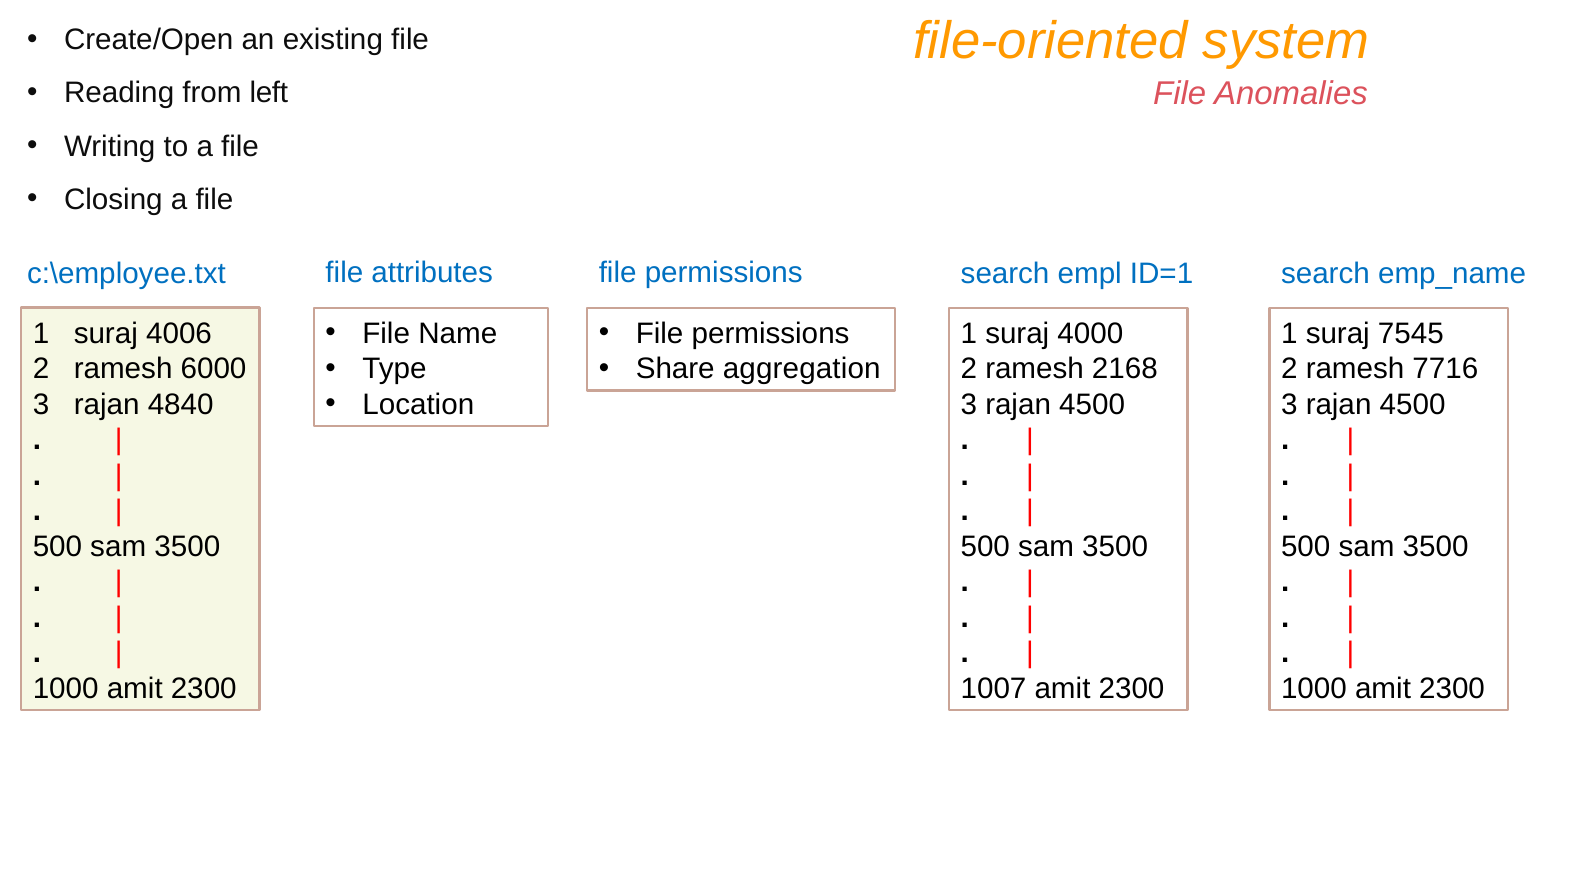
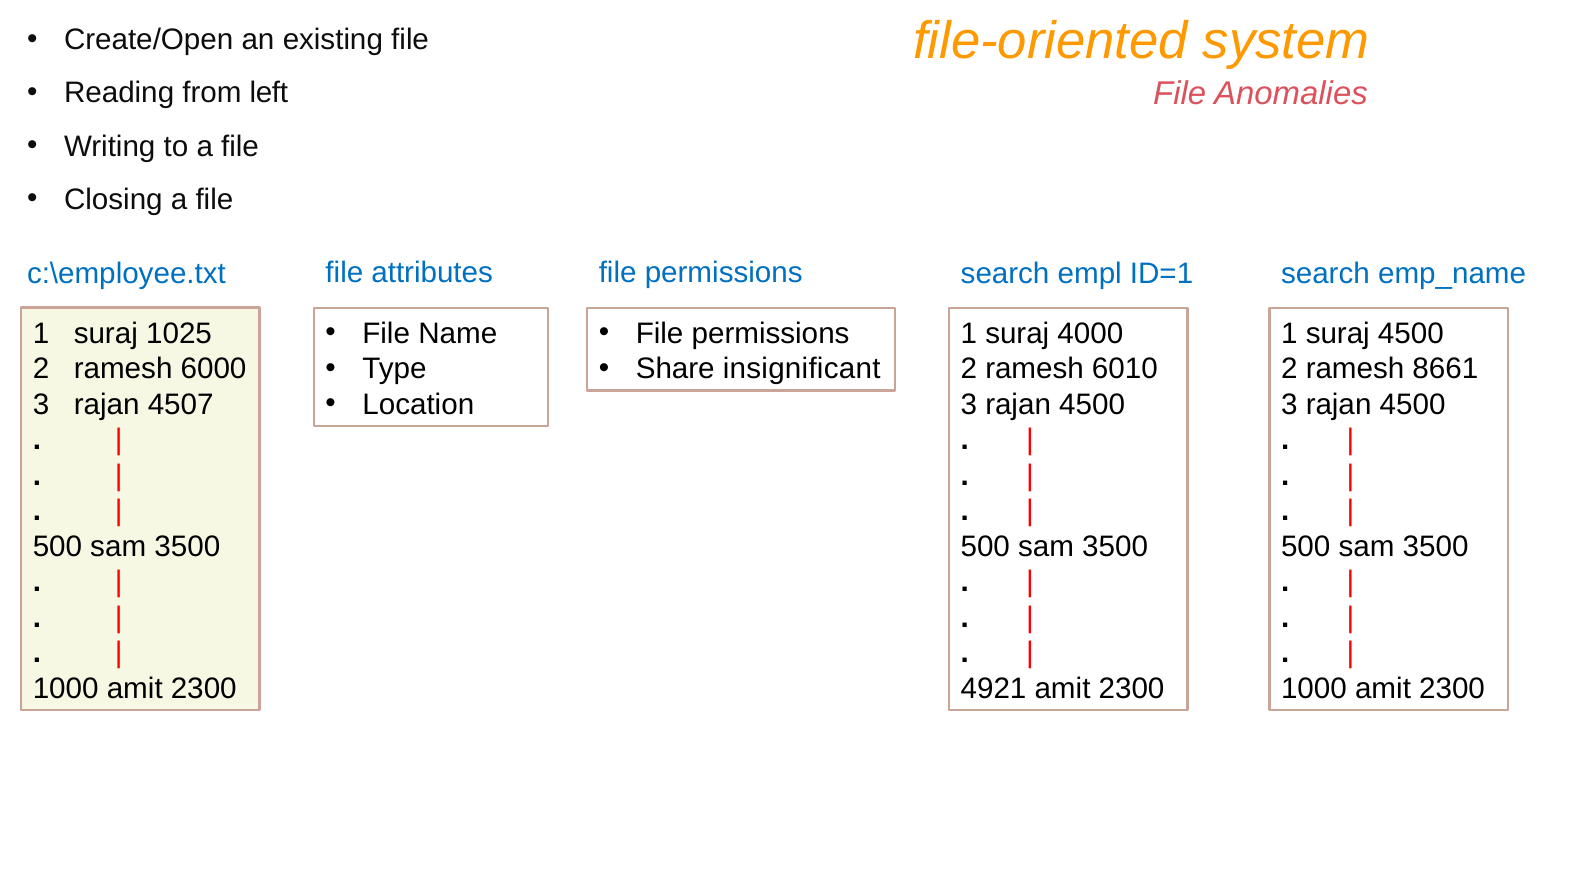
4006: 4006 -> 1025
suraj 7545: 7545 -> 4500
aggregation: aggregation -> insignificant
2168: 2168 -> 6010
7716: 7716 -> 8661
4840: 4840 -> 4507
1007: 1007 -> 4921
